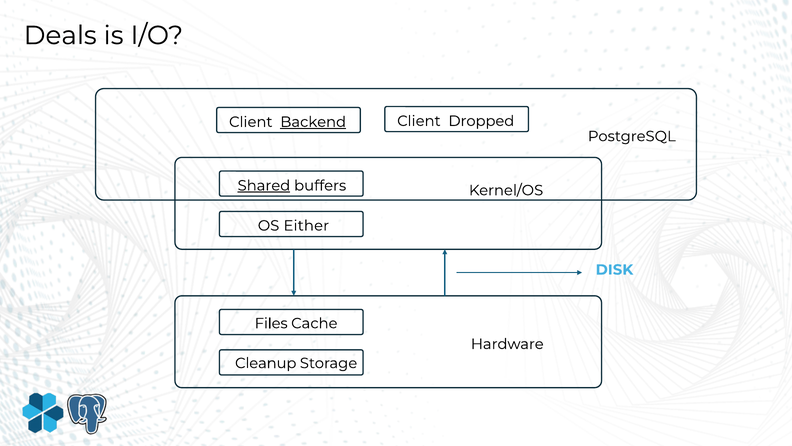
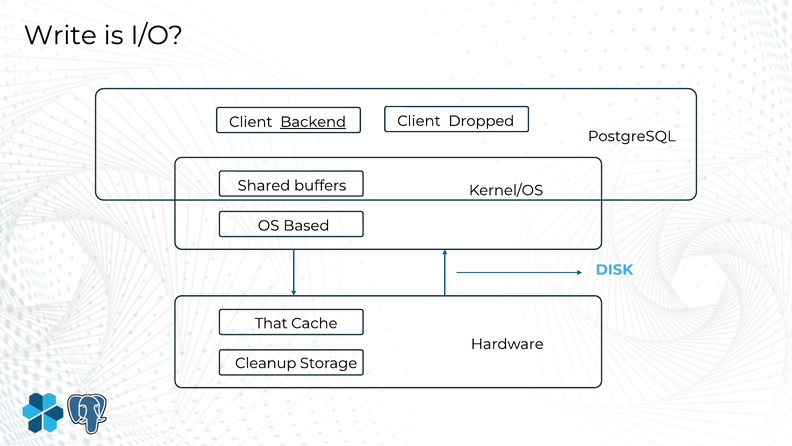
Deals: Deals -> Write
Shared underline: present -> none
Either: Either -> Based
Files: Files -> That
